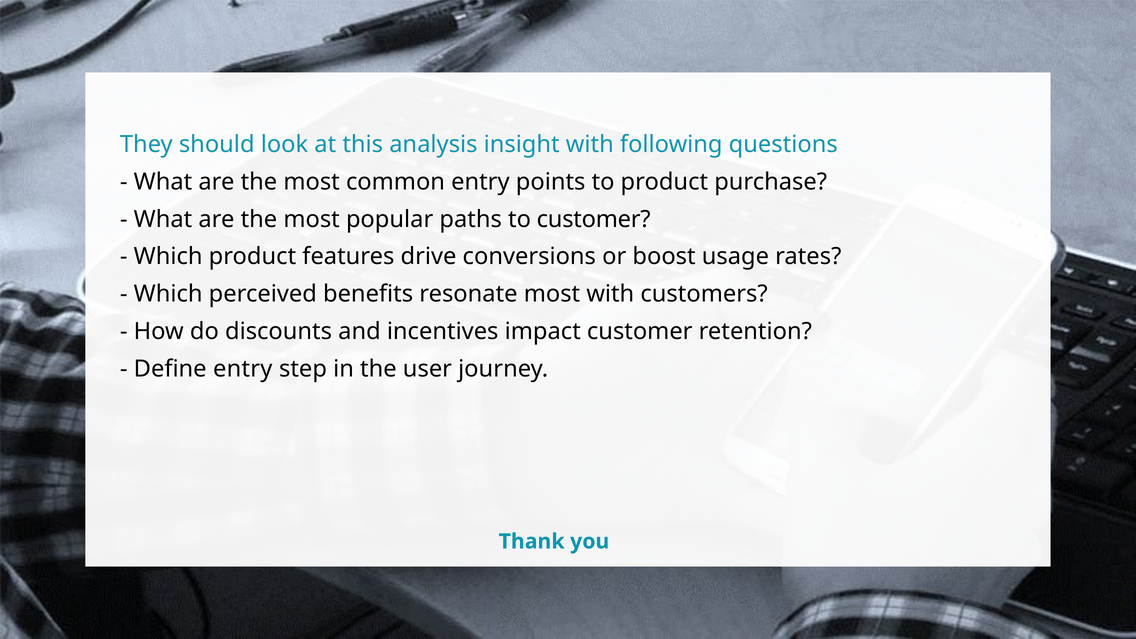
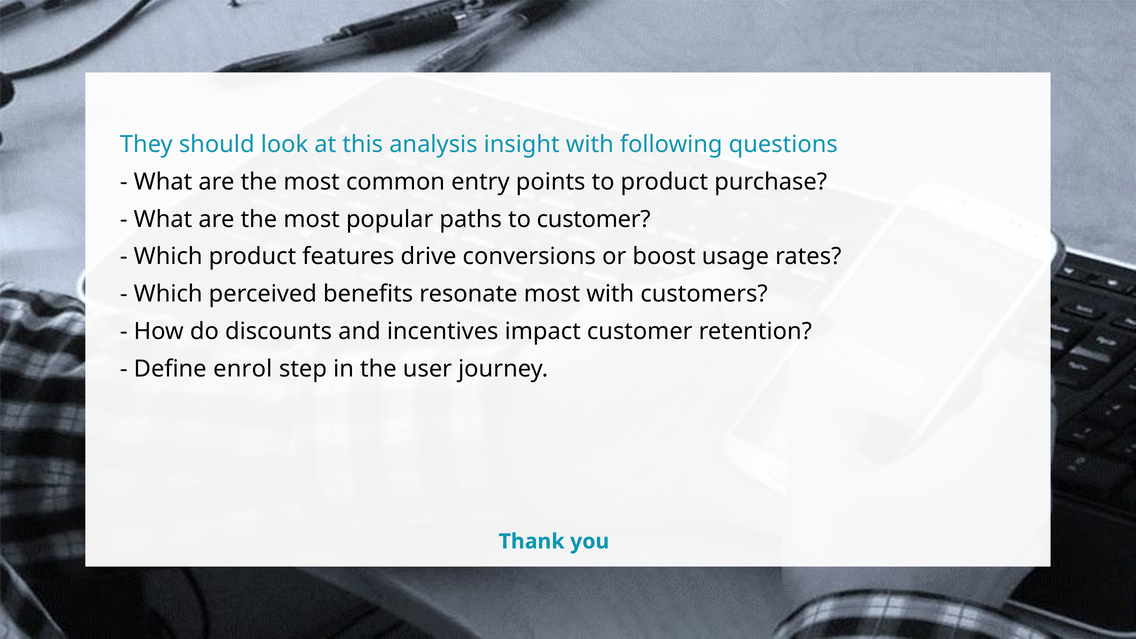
Define entry: entry -> enrol
